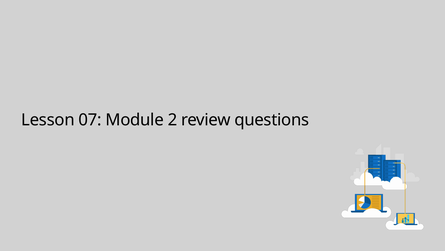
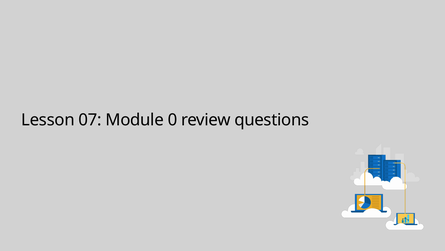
2: 2 -> 0
